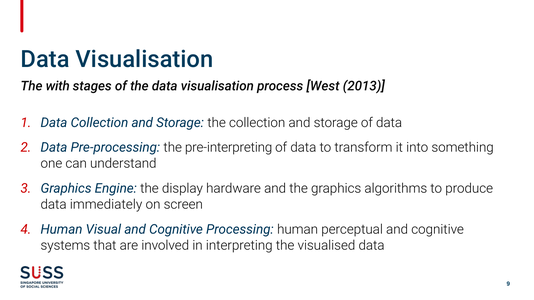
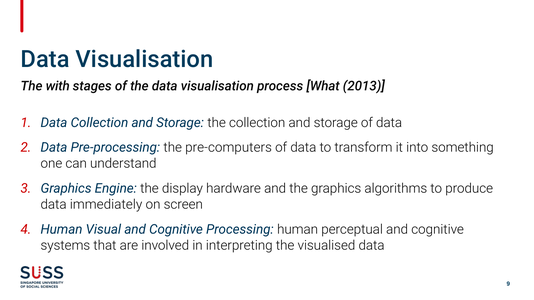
West: West -> What
pre-interpreting: pre-interpreting -> pre-computers
